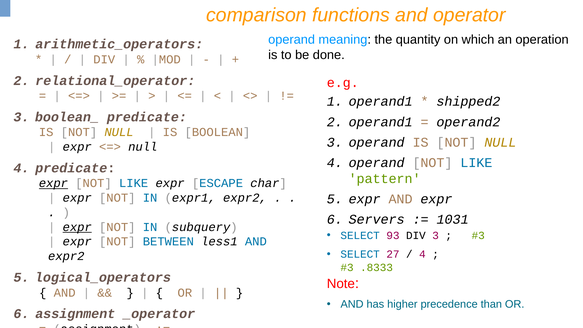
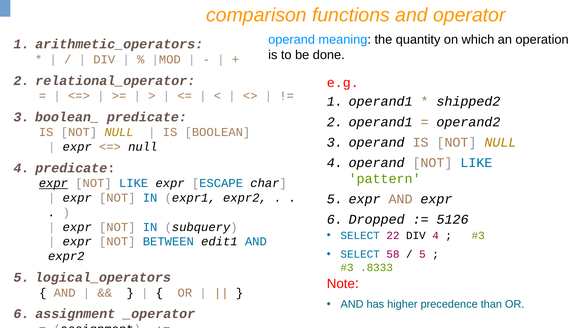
Servers: Servers -> Dropped
1031: 1031 -> 5126
expr at (77, 227) underline: present -> none
93: 93 -> 22
DIV 3: 3 -> 4
less1: less1 -> edit1
27: 27 -> 58
4 at (422, 254): 4 -> 5
